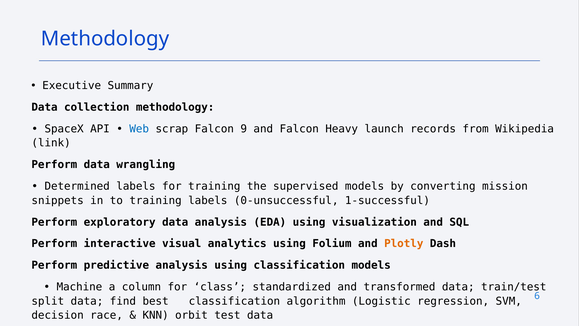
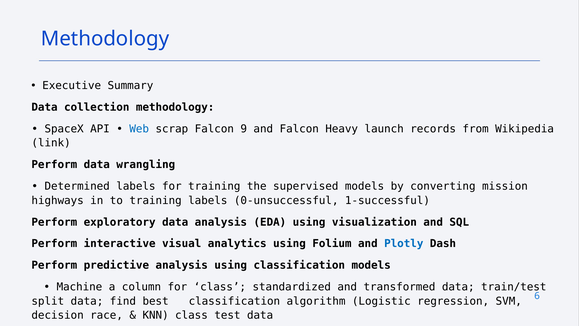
snippets: snippets -> highways
Plotly colour: orange -> blue
KNN orbit: orbit -> class
